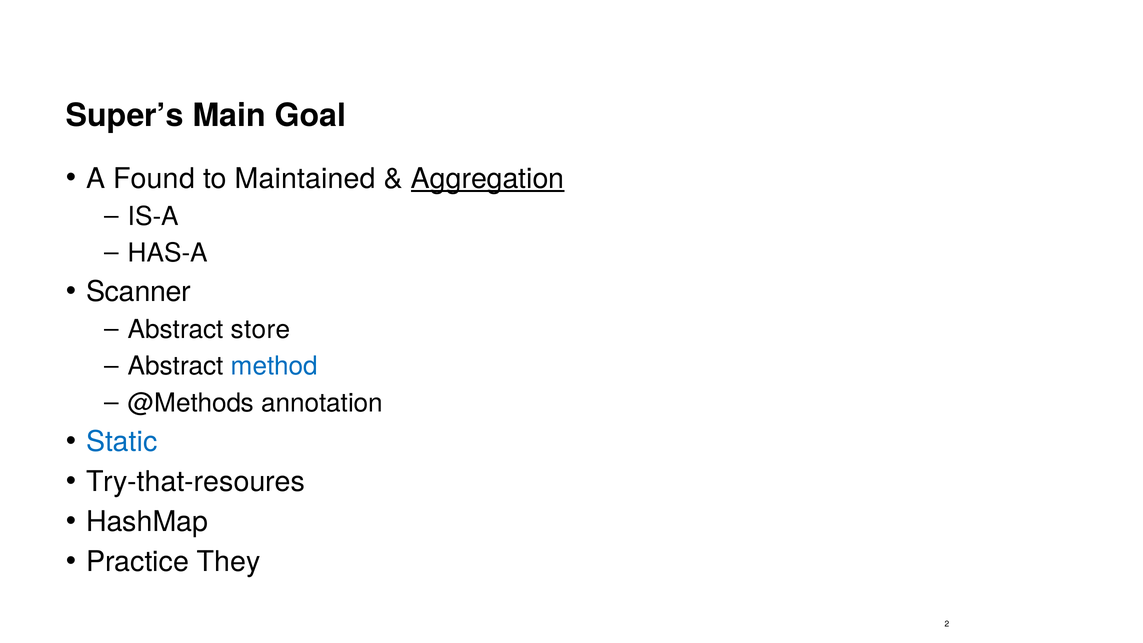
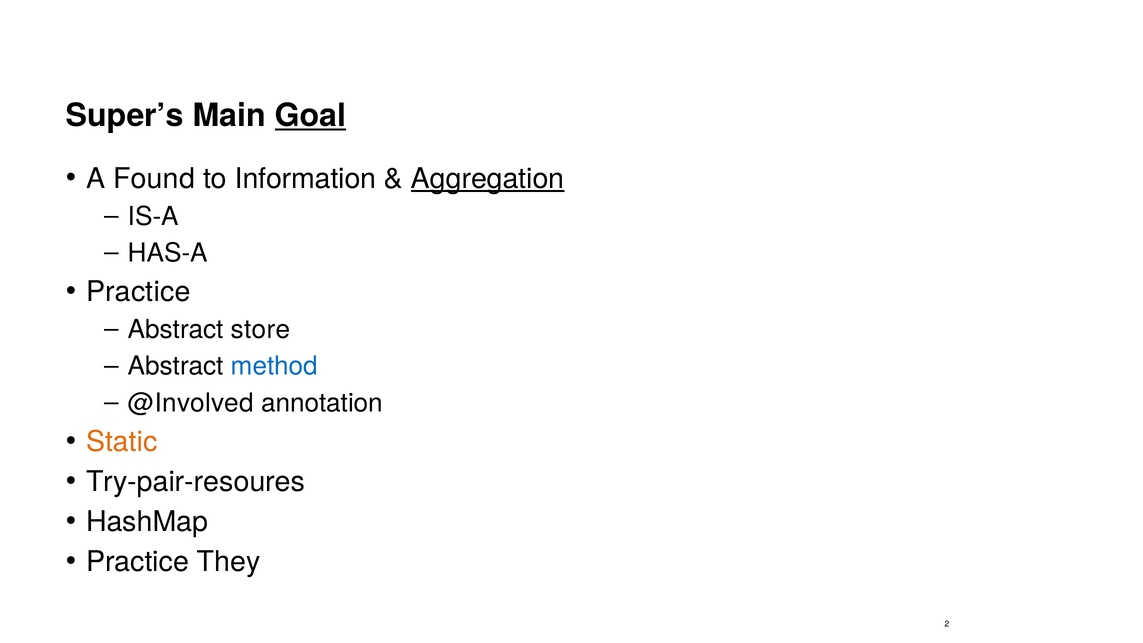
Goal underline: none -> present
Maintained: Maintained -> Information
Scanner at (138, 292): Scanner -> Practice
@Methods: @Methods -> @Involved
Static colour: blue -> orange
Try-that-resoures: Try-that-resoures -> Try-pair-resoures
